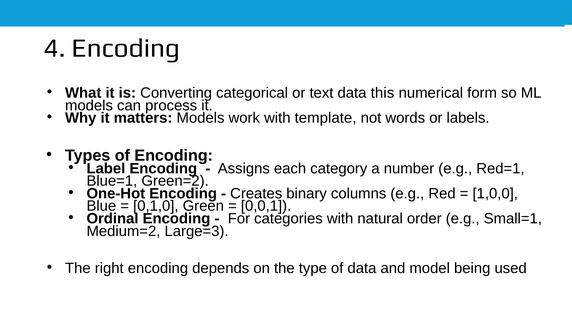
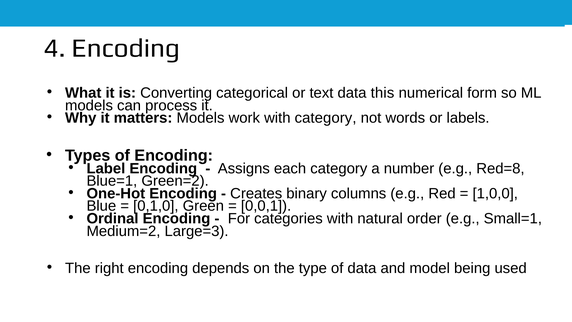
with template: template -> category
Red=1: Red=1 -> Red=8
